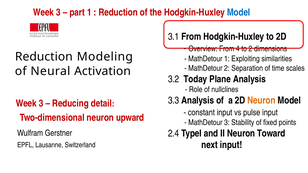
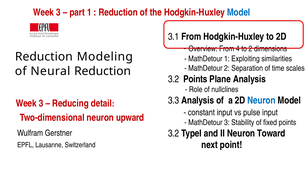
Neural Activation: Activation -> Reduction
3.2 Today: Today -> Points
Neuron at (261, 100) colour: orange -> blue
2.4 at (174, 133): 2.4 -> 3.2
next input: input -> point
